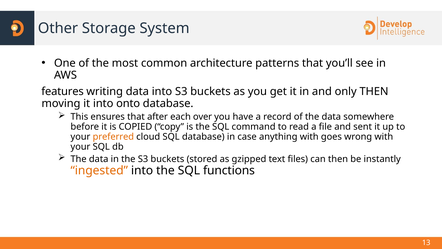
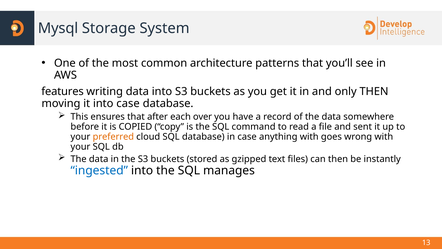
Other: Other -> Mysql
into onto: onto -> case
ingested colour: orange -> blue
functions: functions -> manages
